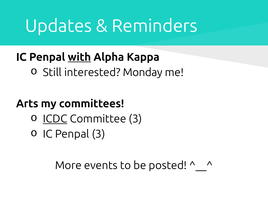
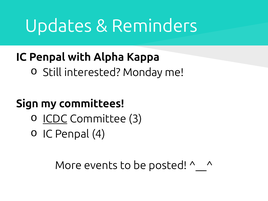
with underline: present -> none
Arts: Arts -> Sign
Penpal 3: 3 -> 4
